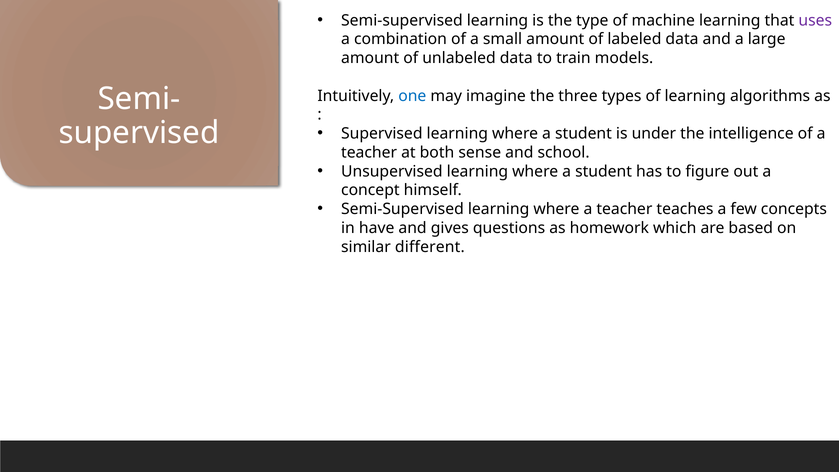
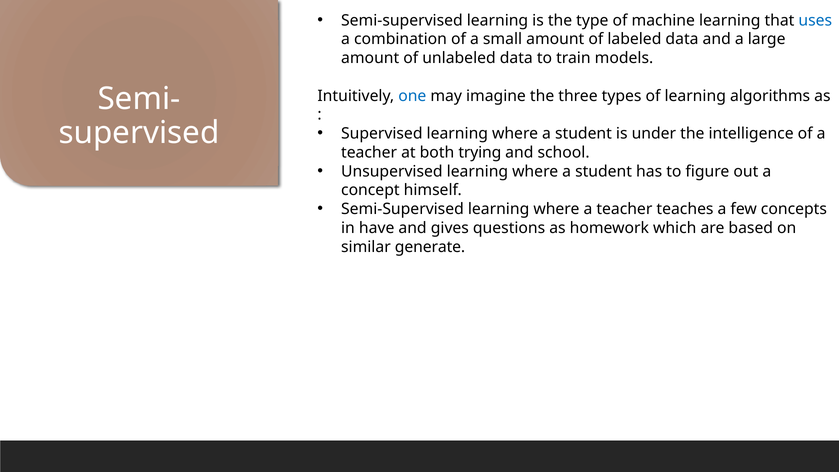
uses colour: purple -> blue
sense: sense -> trying
different: different -> generate
